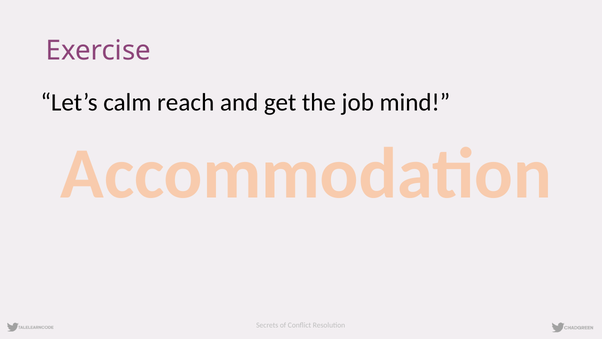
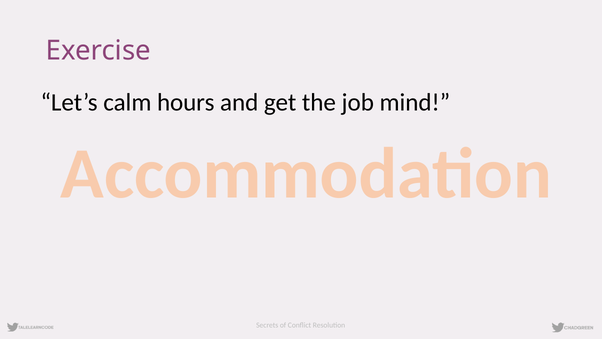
reach: reach -> hours
